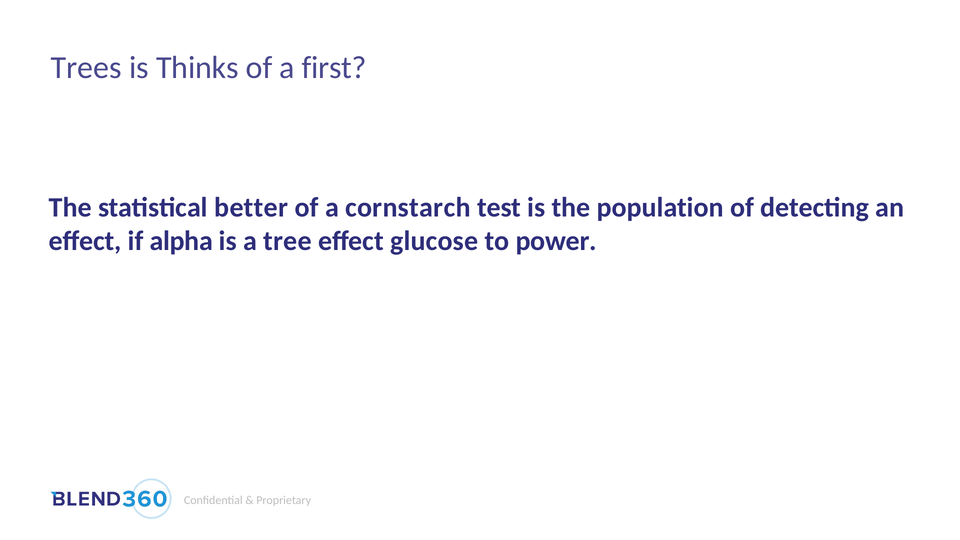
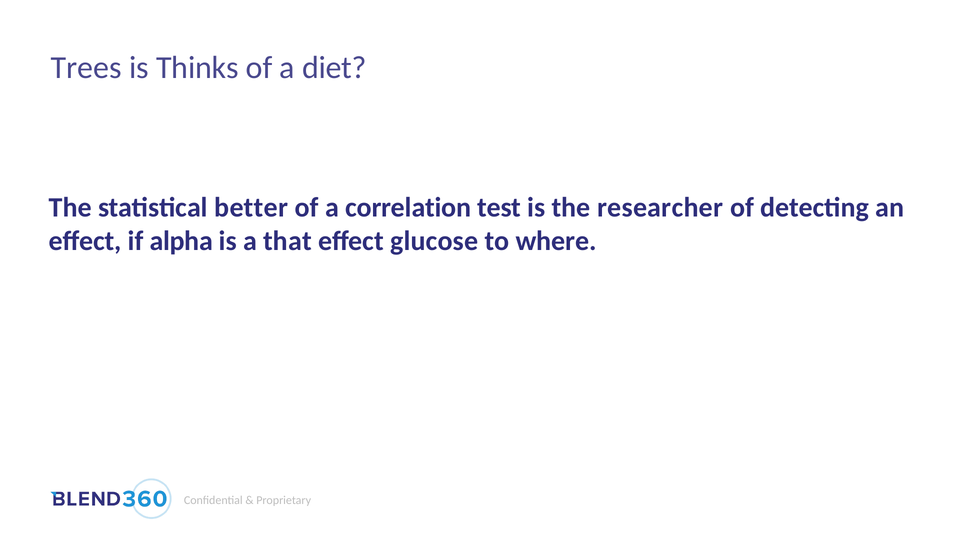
first: first -> diet
cornstarch: cornstarch -> correlation
population: population -> researcher
tree: tree -> that
power: power -> where
